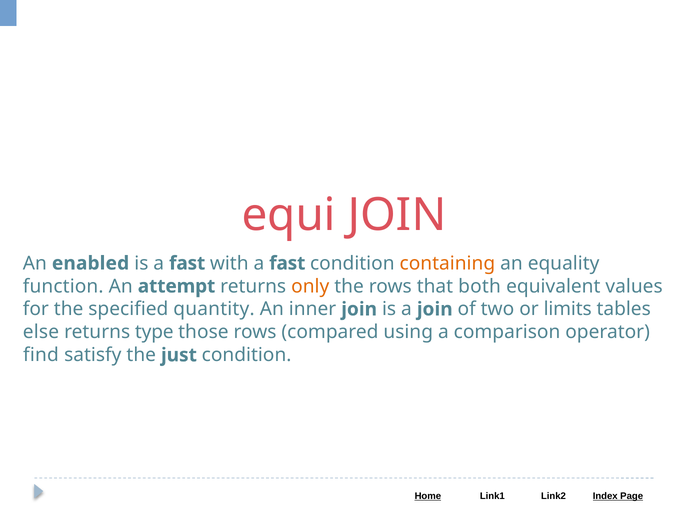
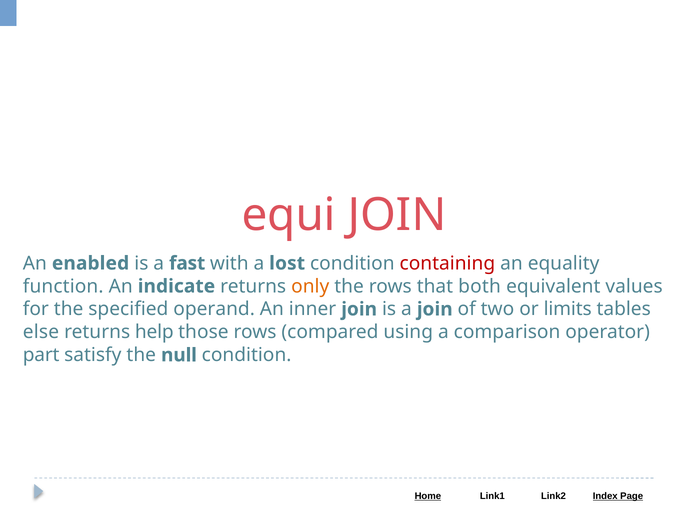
with a fast: fast -> lost
containing colour: orange -> red
attempt: attempt -> indicate
quantity: quantity -> operand
type: type -> help
find: find -> part
just: just -> null
